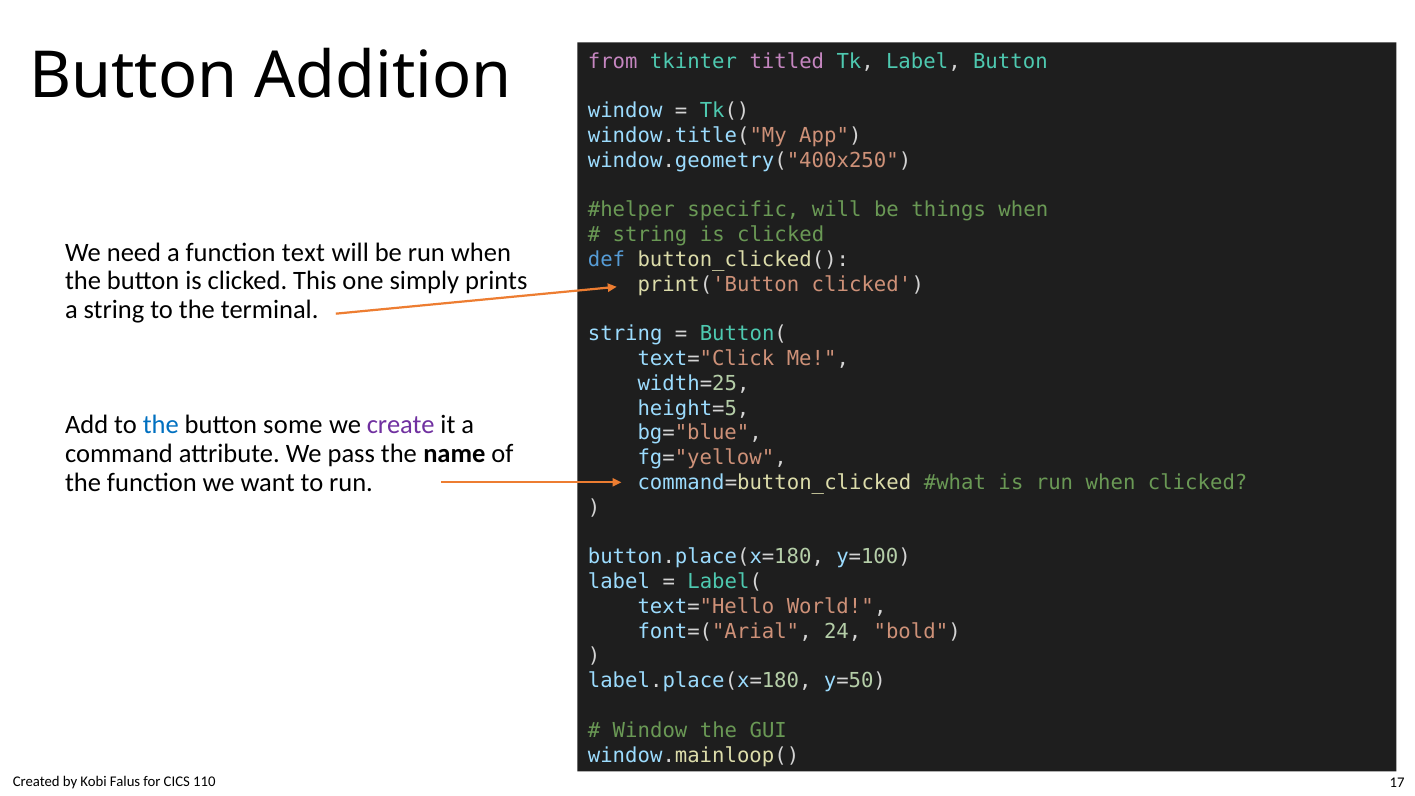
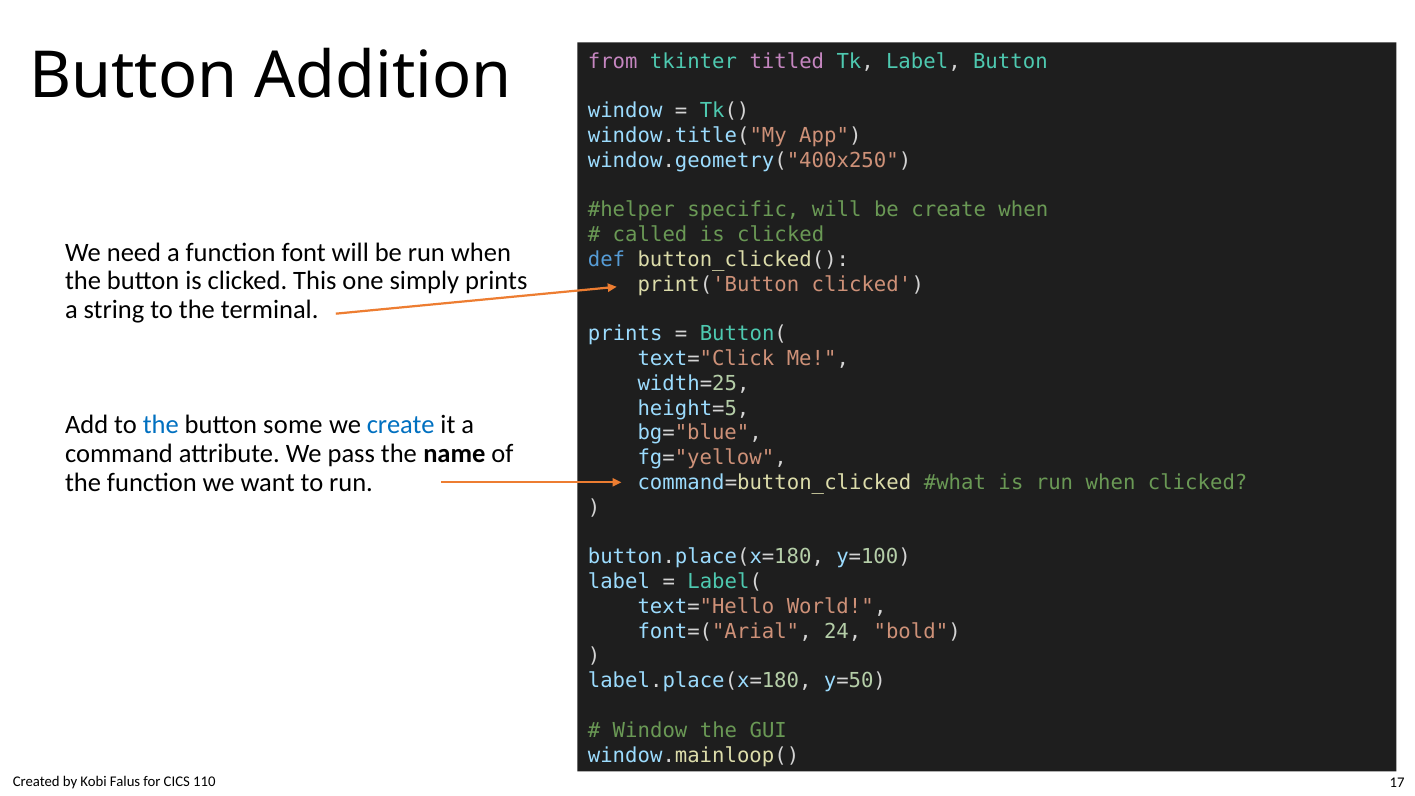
be things: things -> create
string at (650, 235): string -> called
text: text -> font
string at (625, 334): string -> prints
create at (401, 425) colour: purple -> blue
